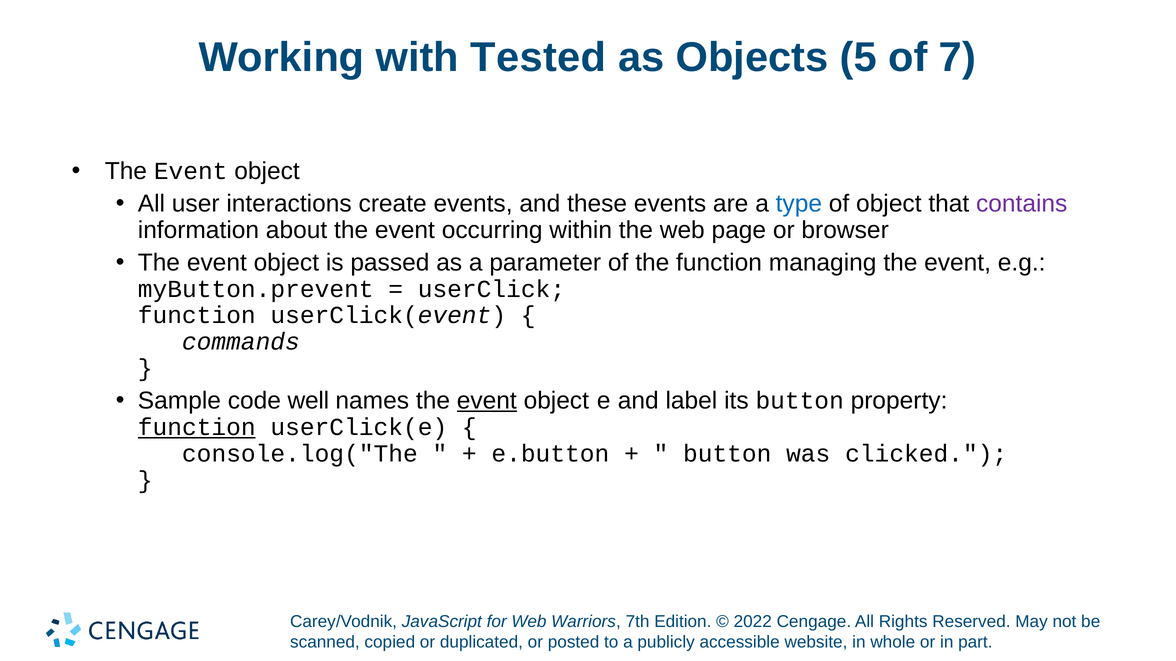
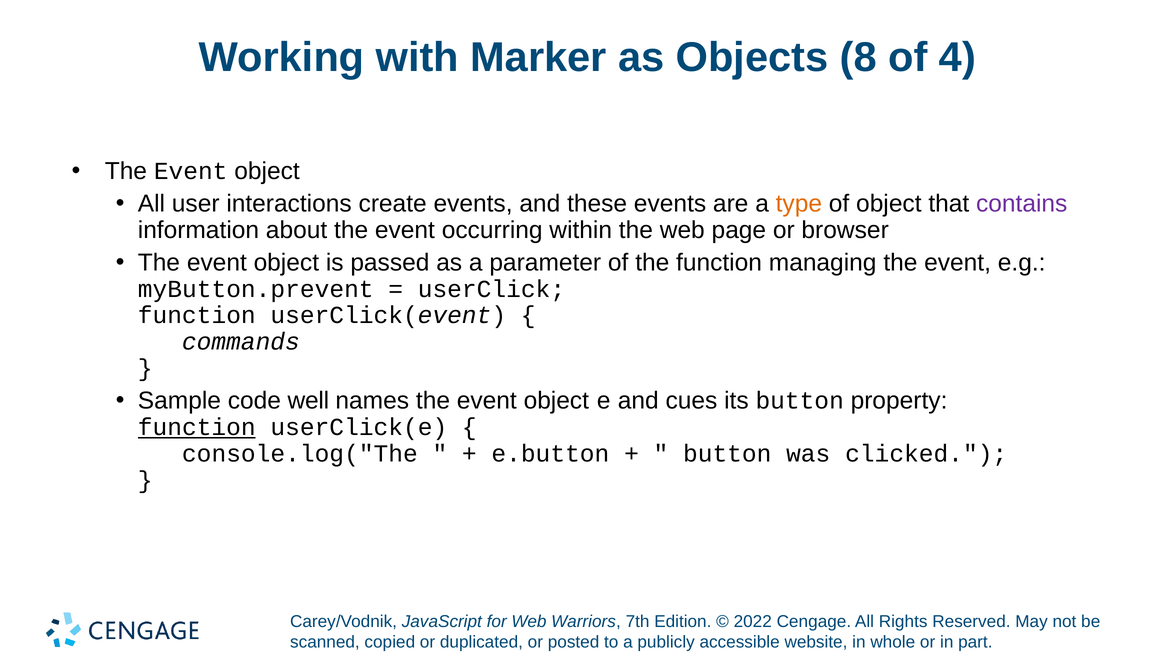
Tested: Tested -> Marker
5: 5 -> 8
7: 7 -> 4
type colour: blue -> orange
event at (487, 401) underline: present -> none
label: label -> cues
